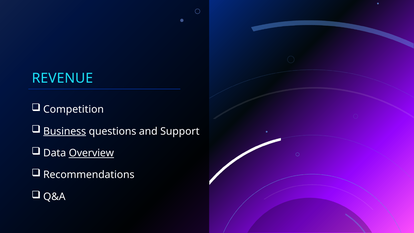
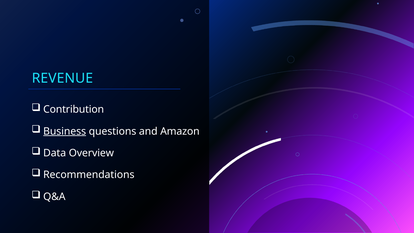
Competition: Competition -> Contribution
Support: Support -> Amazon
Overview underline: present -> none
